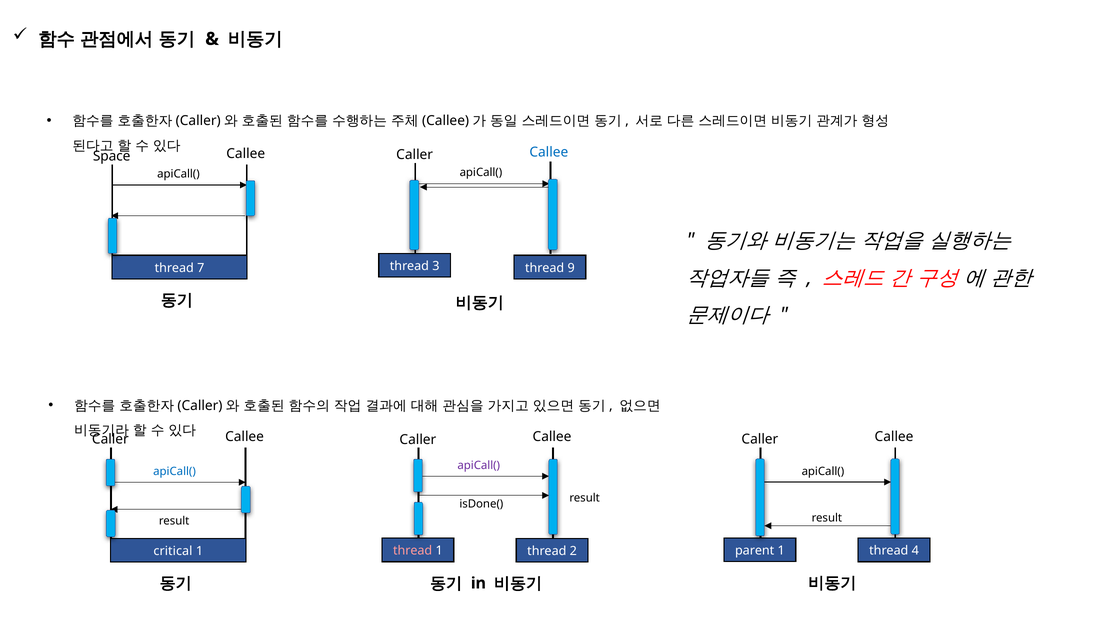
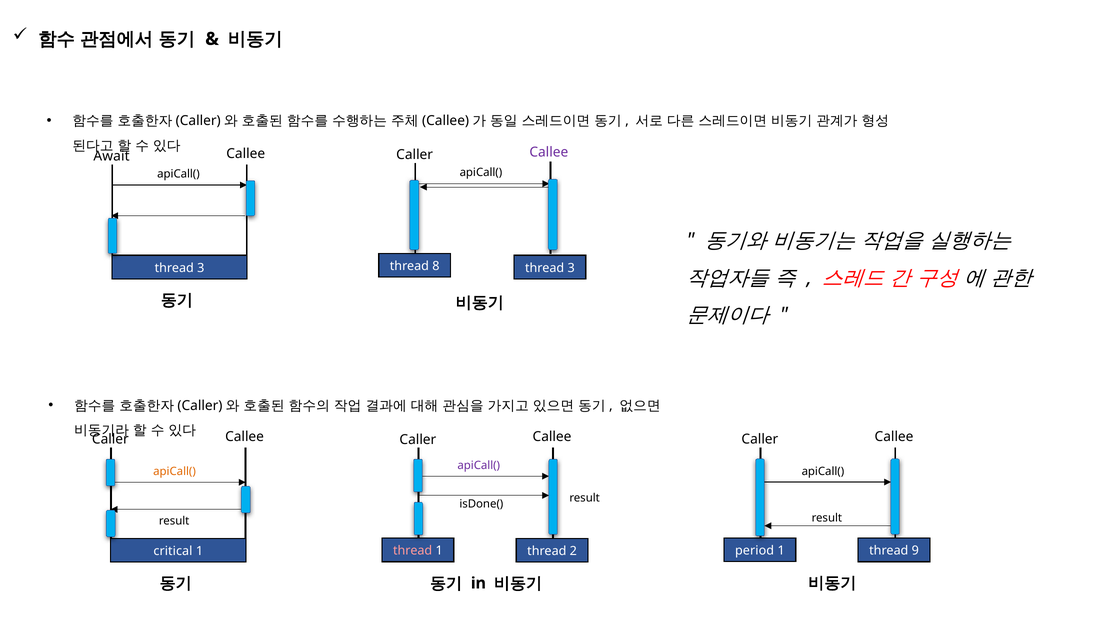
Callee at (549, 152) colour: blue -> purple
Space: Space -> Await
3: 3 -> 8
9 at (571, 268): 9 -> 3
7 at (201, 268): 7 -> 3
apiCall( at (175, 471) colour: blue -> orange
parent: parent -> period
4: 4 -> 9
